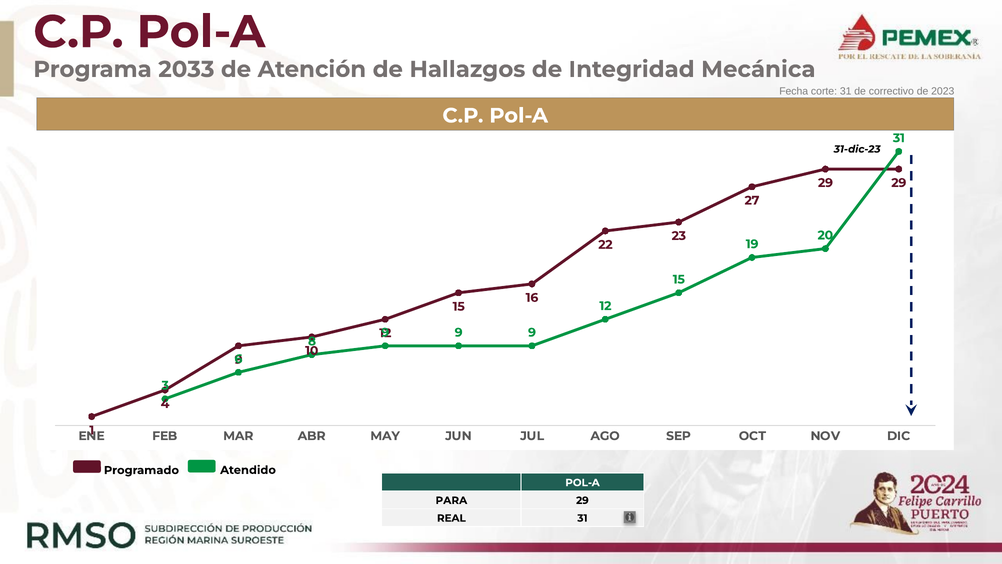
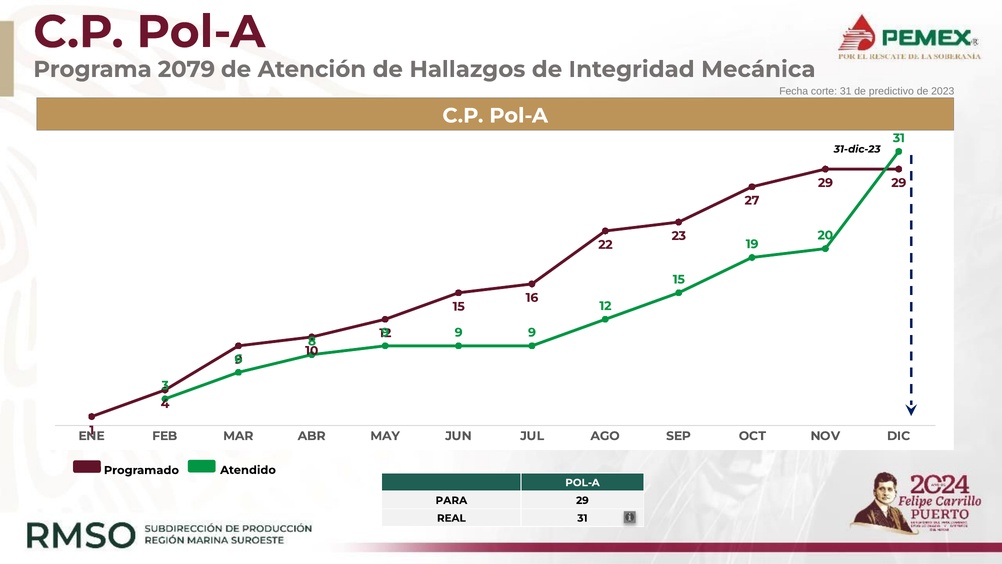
2033: 2033 -> 2079
correctivo: correctivo -> predictivo
